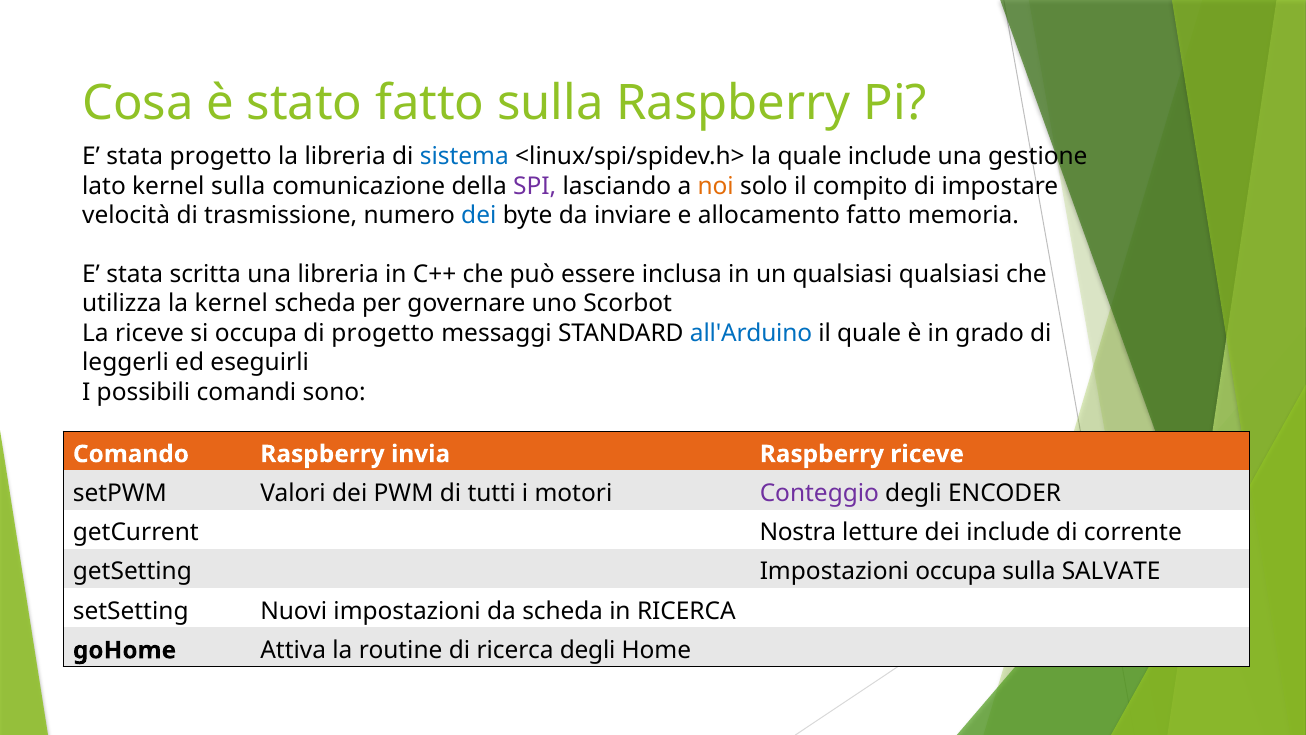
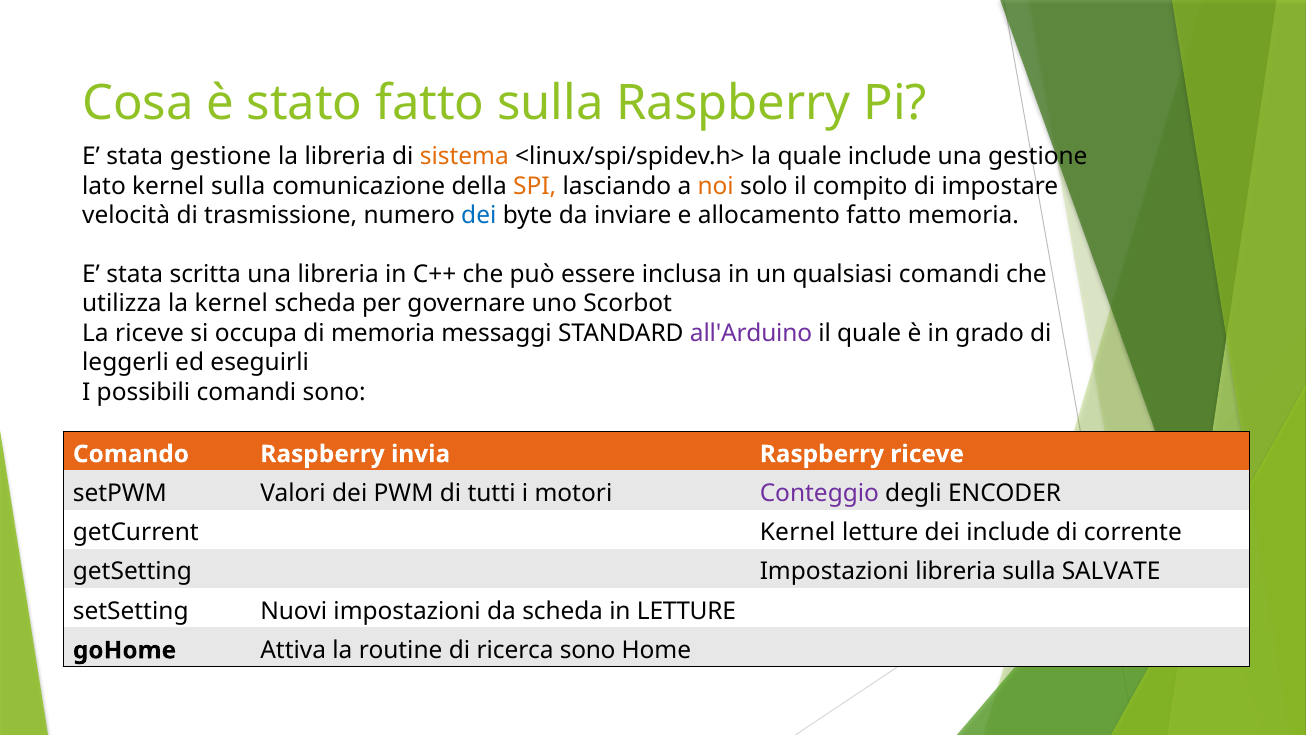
stata progetto: progetto -> gestione
sistema colour: blue -> orange
SPI colour: purple -> orange
qualsiasi qualsiasi: qualsiasi -> comandi
di progetto: progetto -> memoria
all'Arduino colour: blue -> purple
getCurrent Nostra: Nostra -> Kernel
Impostazioni occupa: occupa -> libreria
in RICERCA: RICERCA -> LETTURE
ricerca degli: degli -> sono
